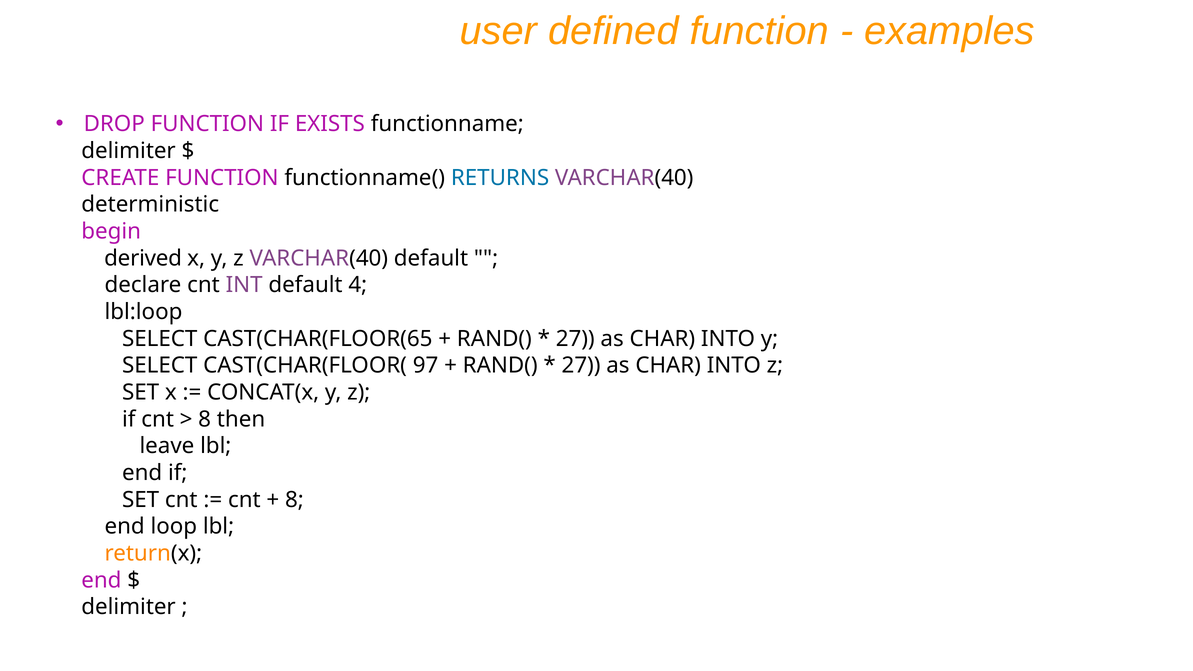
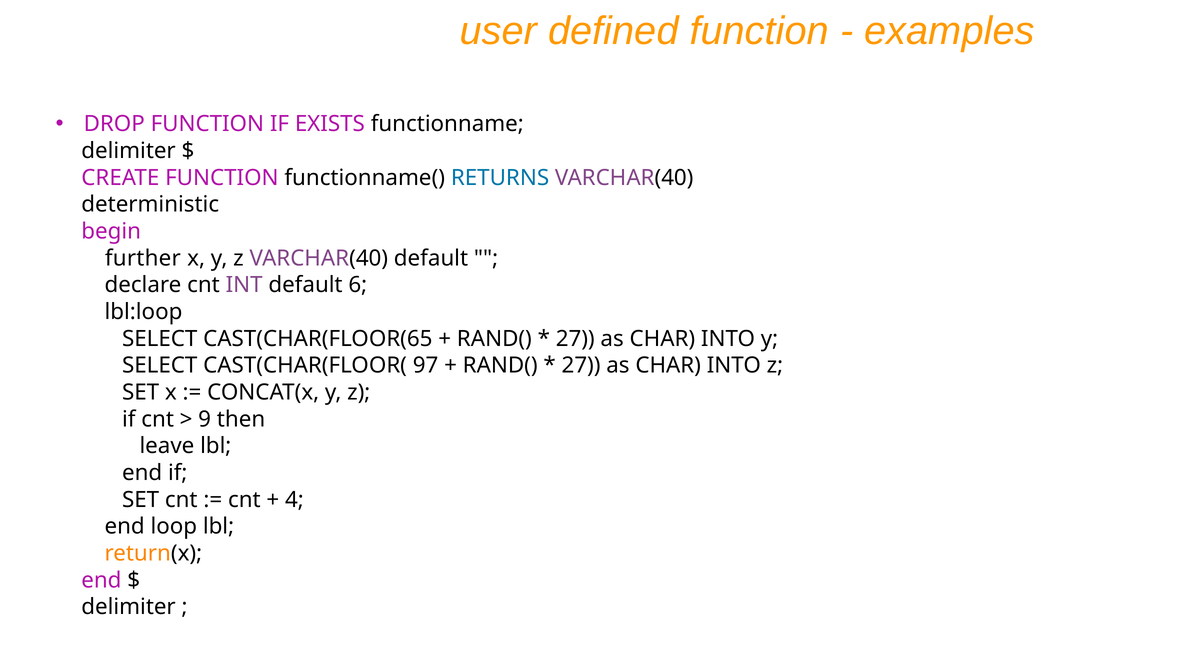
derived: derived -> further
4: 4 -> 6
8 at (205, 419): 8 -> 9
8 at (294, 500): 8 -> 4
